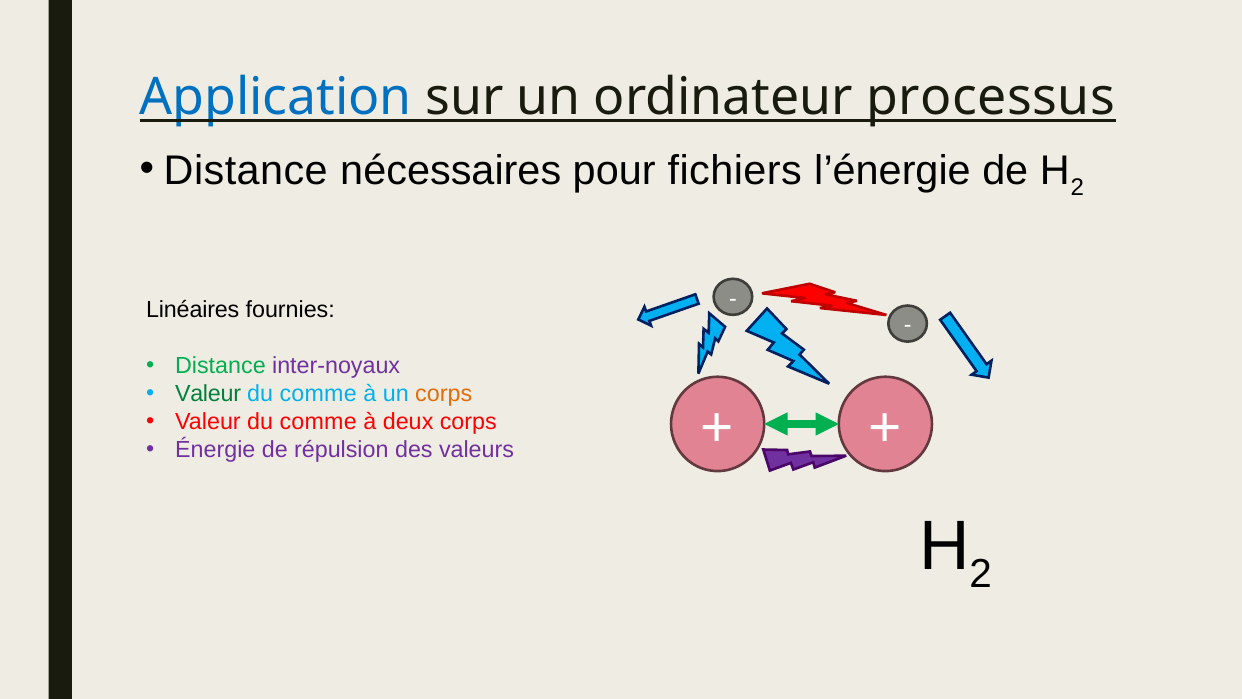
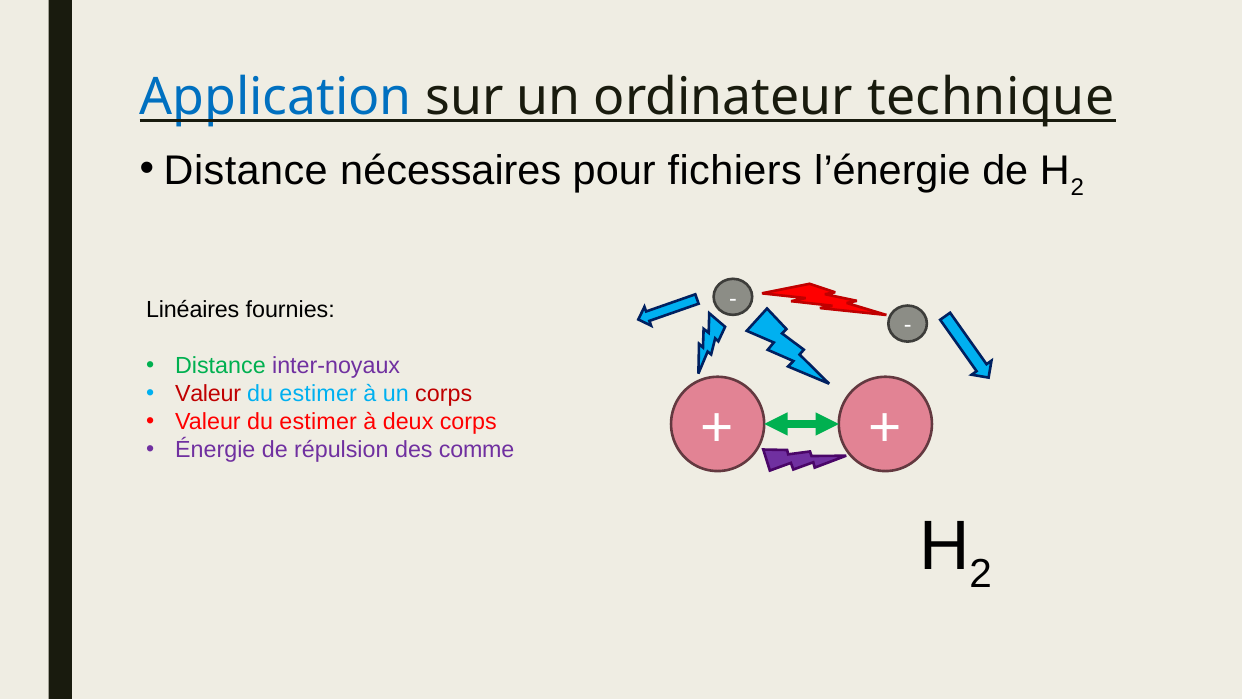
processus: processus -> technique
Valeur at (208, 393) colour: green -> red
comme at (318, 393): comme -> estimer
corps at (444, 393) colour: orange -> red
comme at (318, 421): comme -> estimer
valeurs: valeurs -> comme
